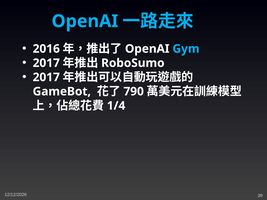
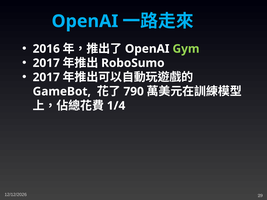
Gym colour: light blue -> light green
